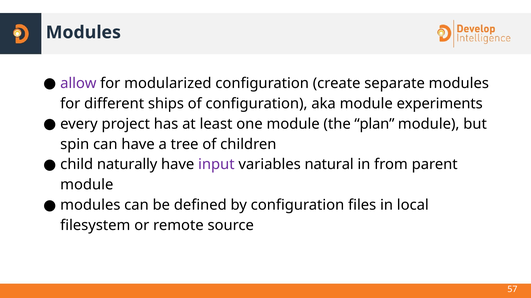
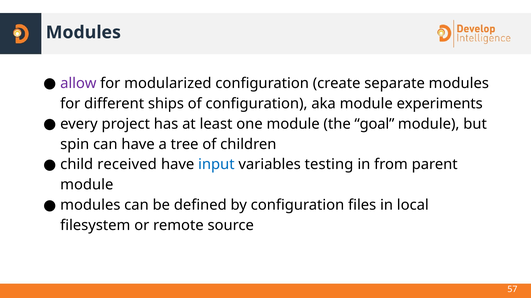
plan: plan -> goal
naturally: naturally -> received
input colour: purple -> blue
natural: natural -> testing
